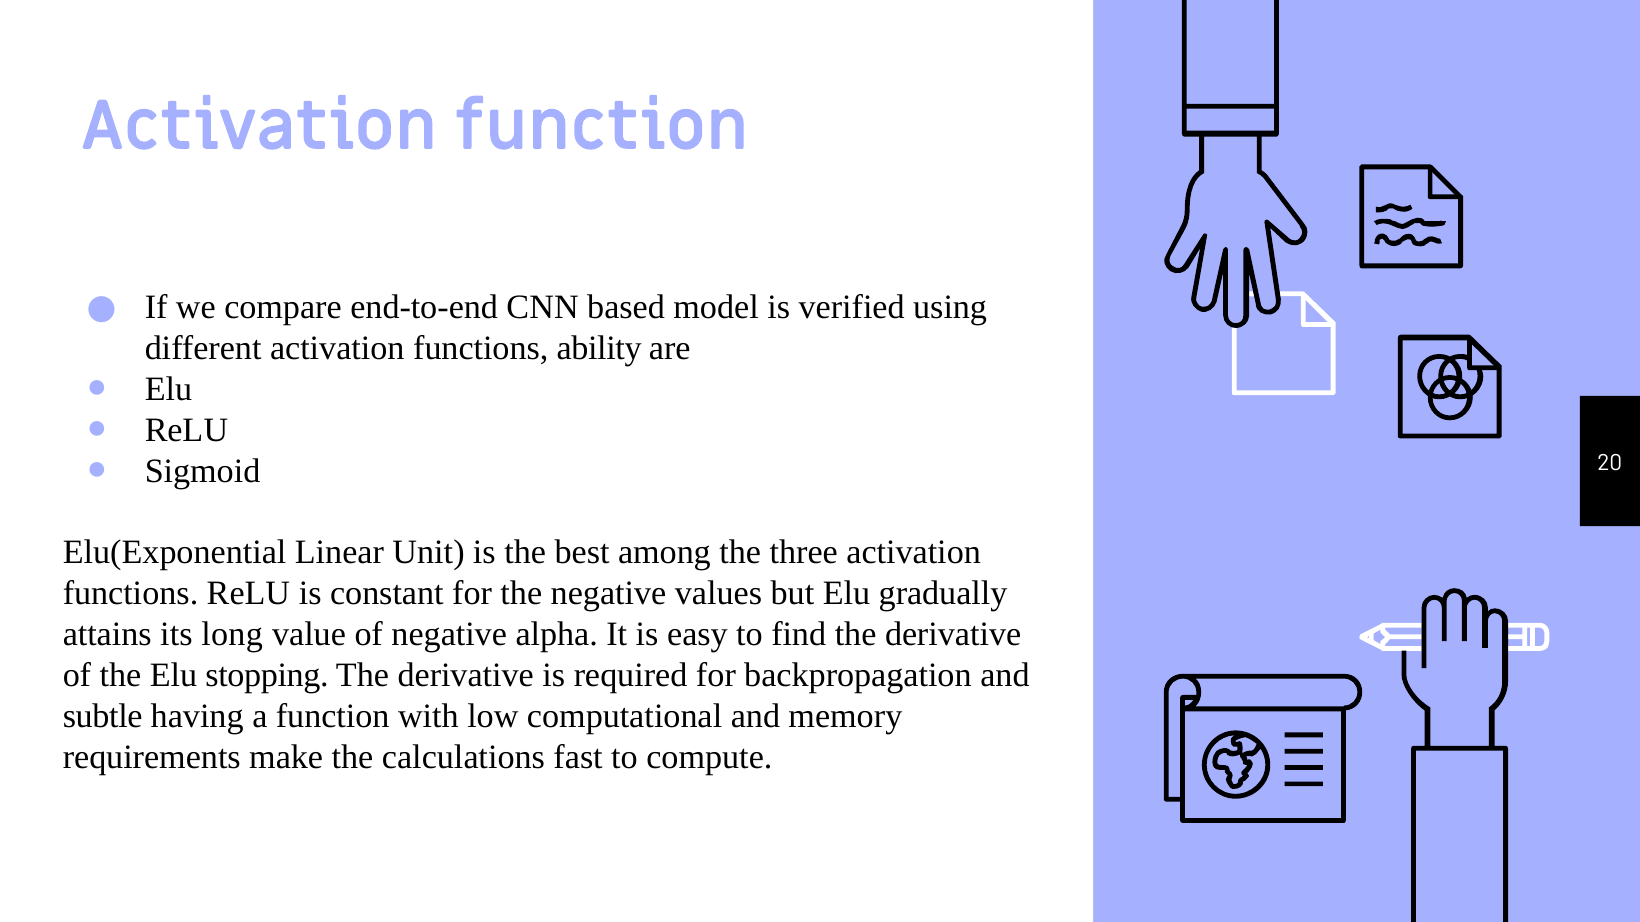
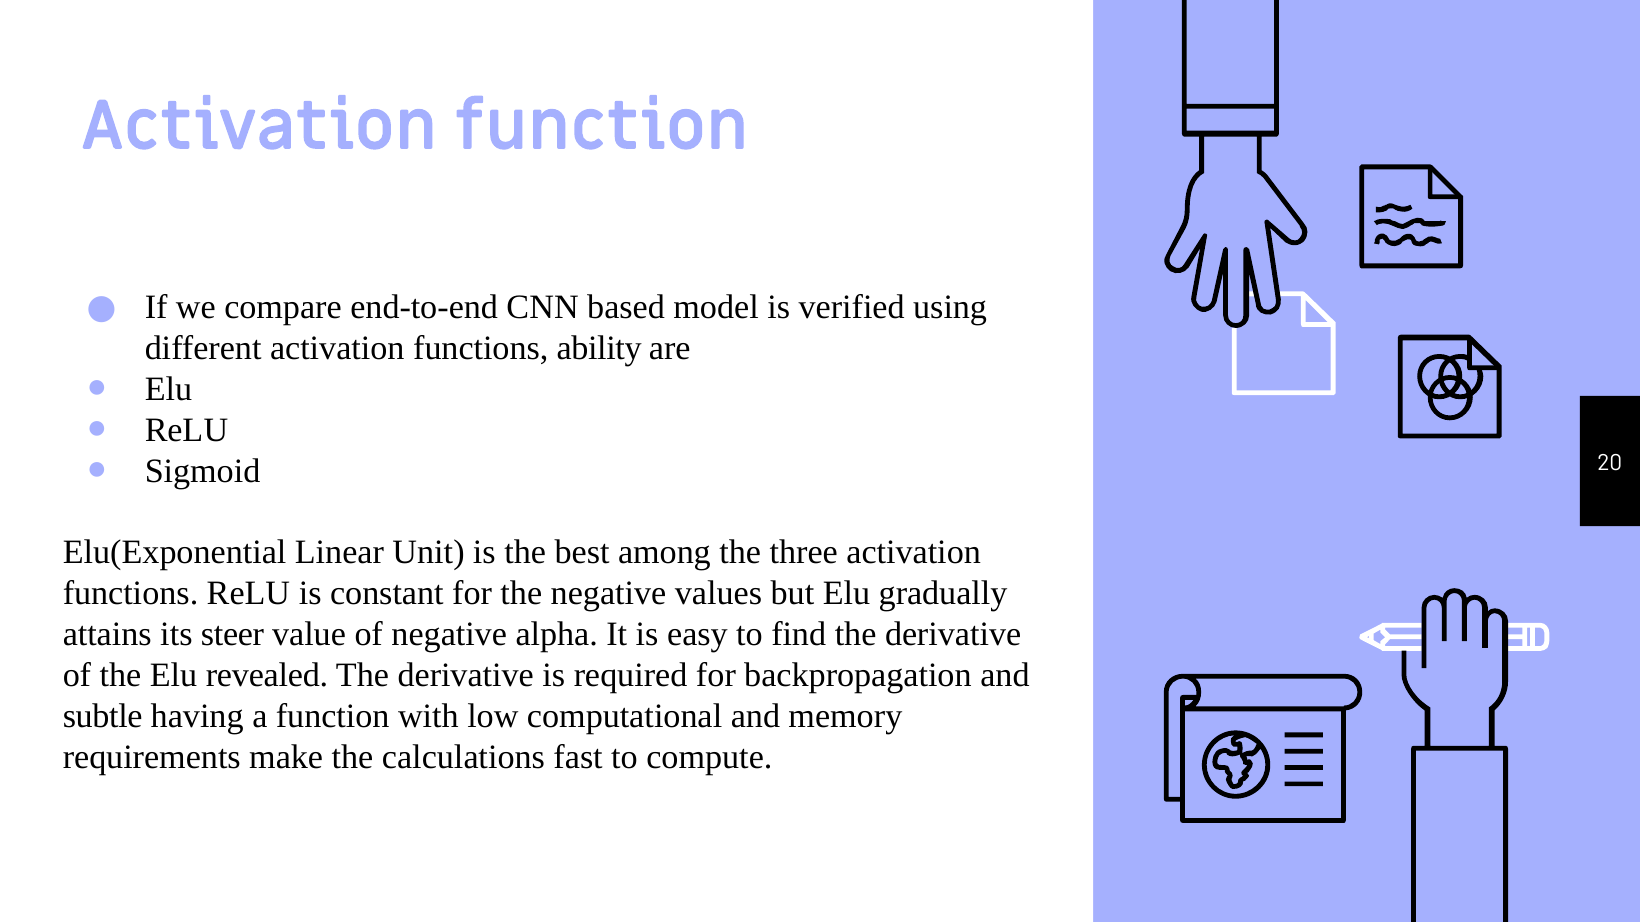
long: long -> steer
stopping: stopping -> revealed
